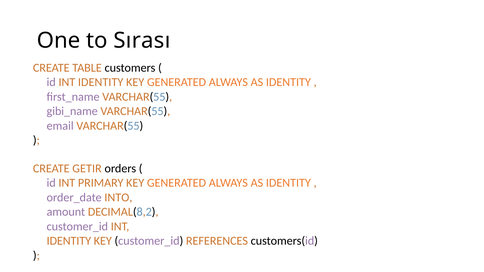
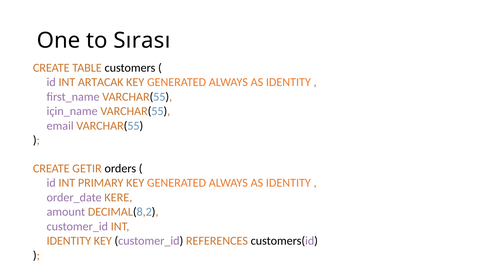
id INT IDENTITY: IDENTITY -> ARTACAK
gibi_name: gibi_name -> için_name
INTO: INTO -> KERE
